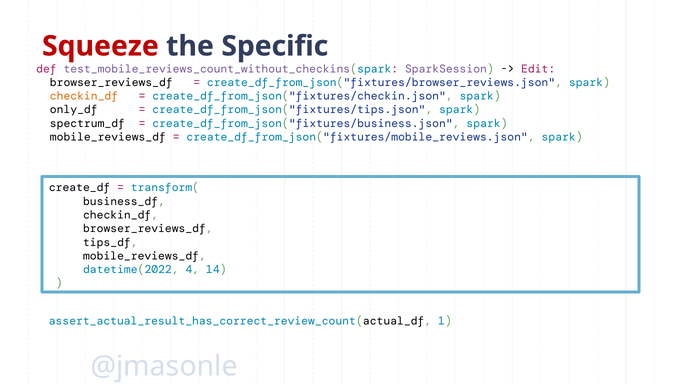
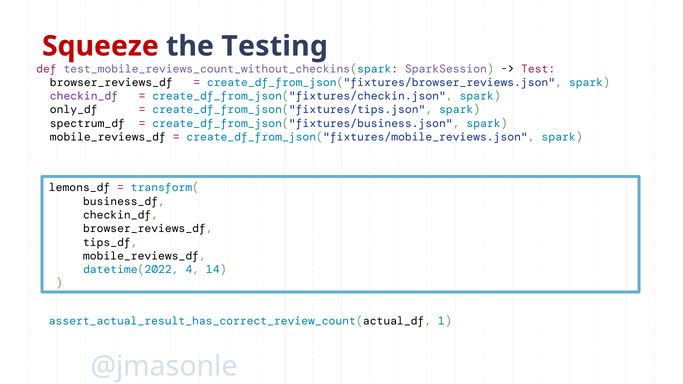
Specific: Specific -> Testing
Edit: Edit -> Test
checkin_df at (84, 96) colour: orange -> purple
create_df: create_df -> lemons_df
